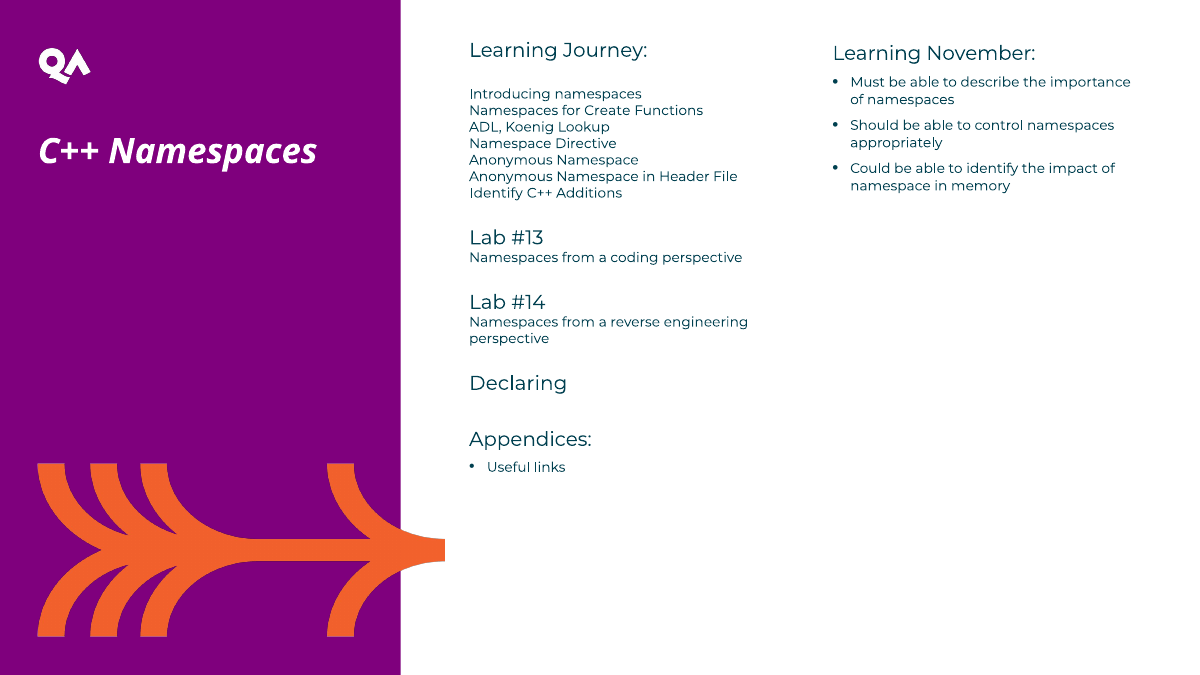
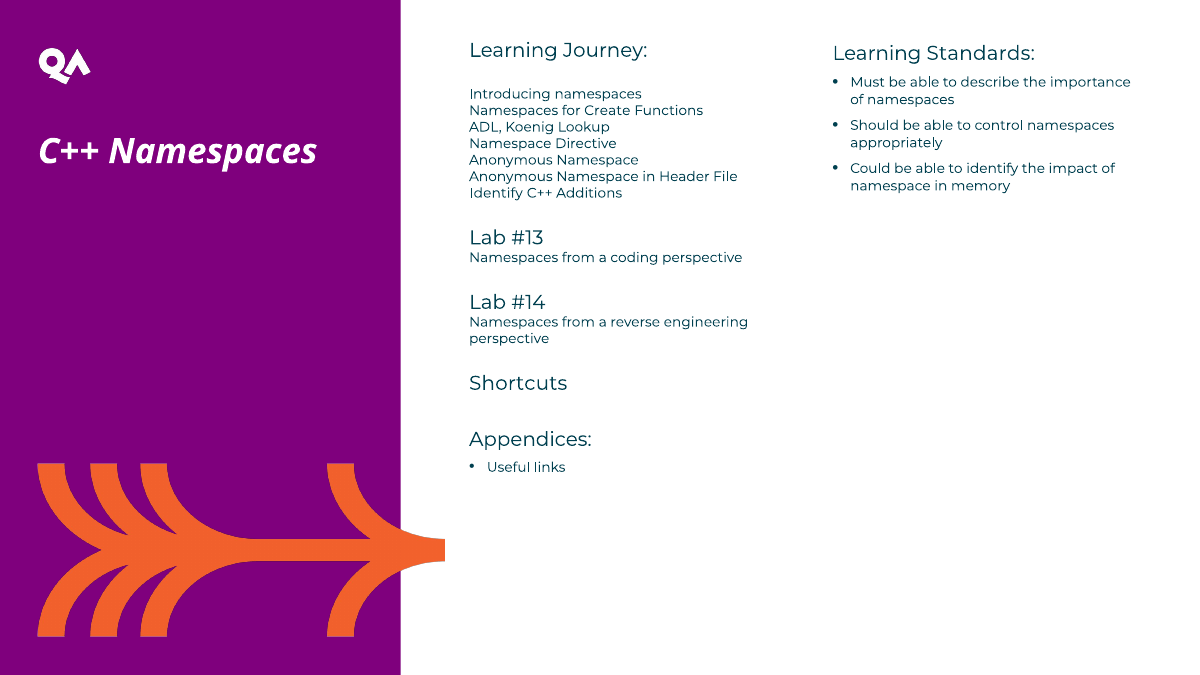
November: November -> Standards
Declaring: Declaring -> Shortcuts
